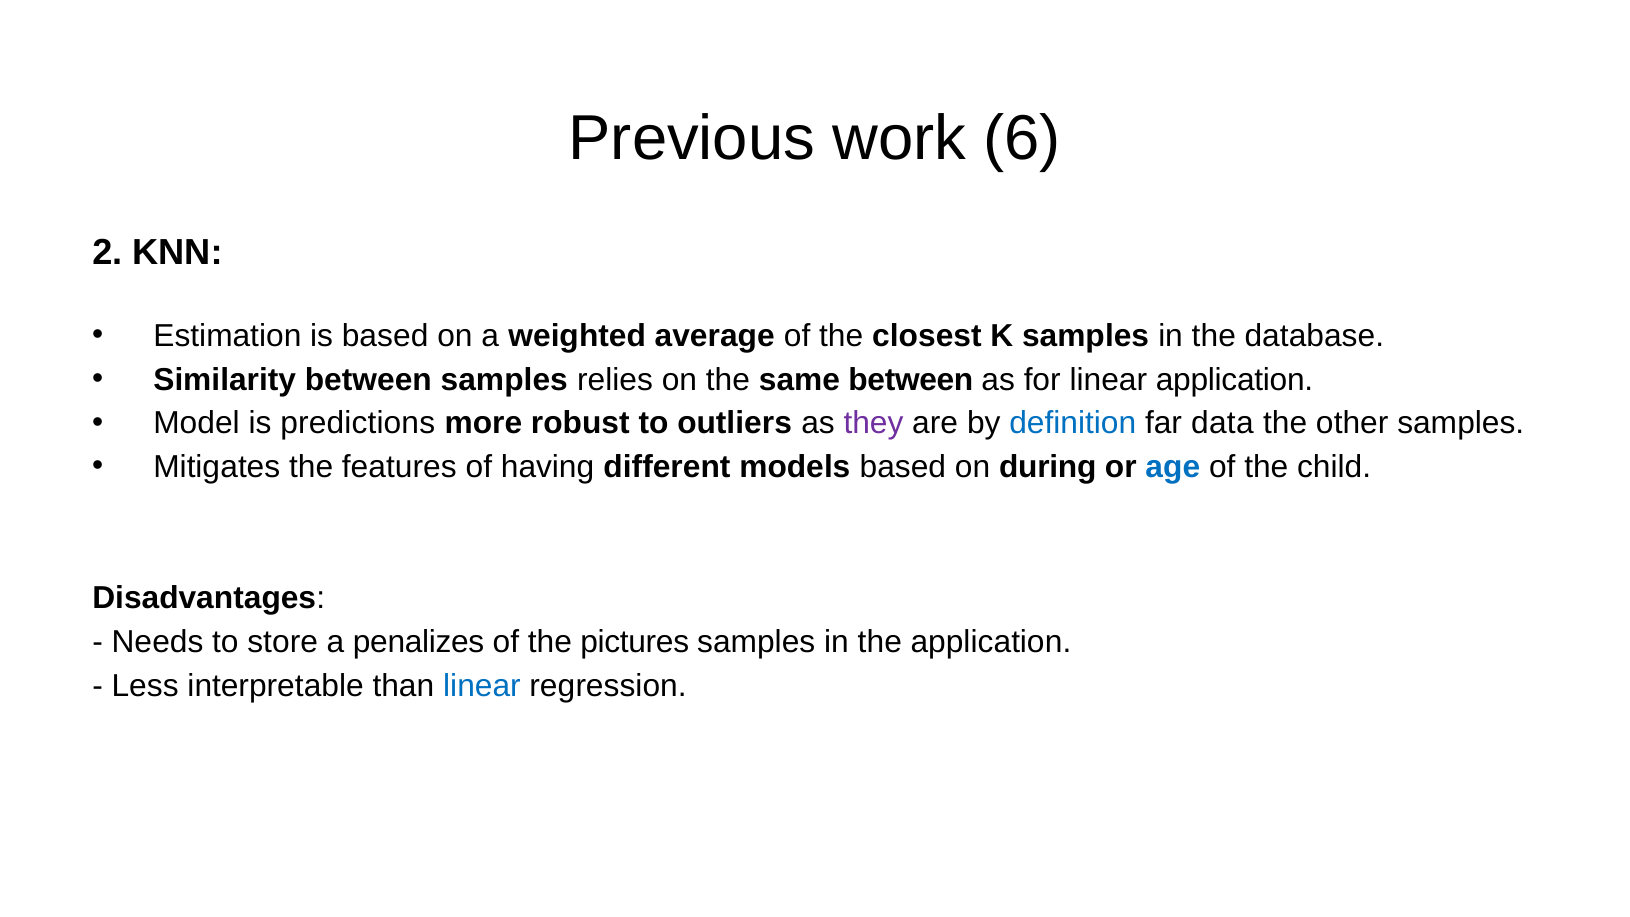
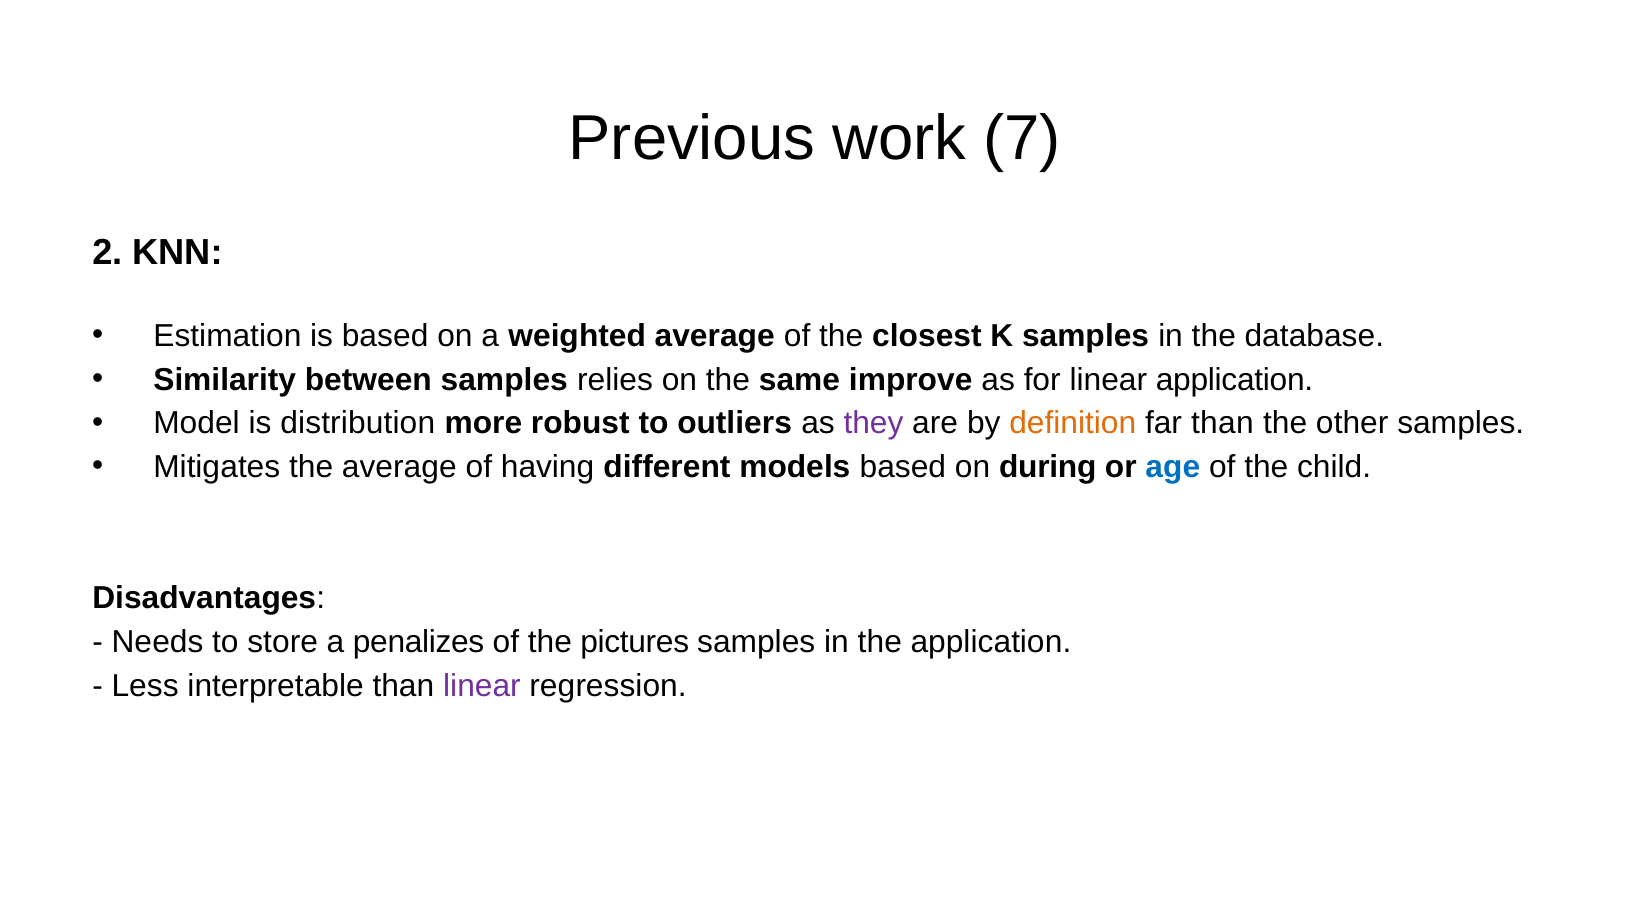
6: 6 -> 7
same between: between -> improve
predictions: predictions -> distribution
definition colour: blue -> orange
far data: data -> than
the features: features -> average
linear at (482, 686) colour: blue -> purple
